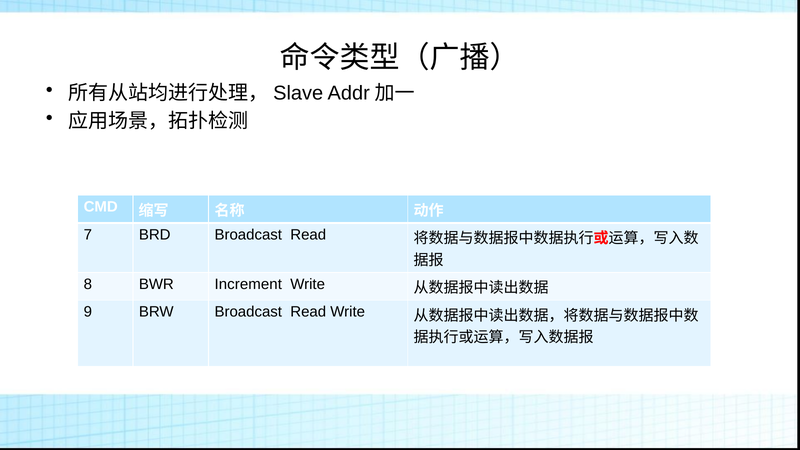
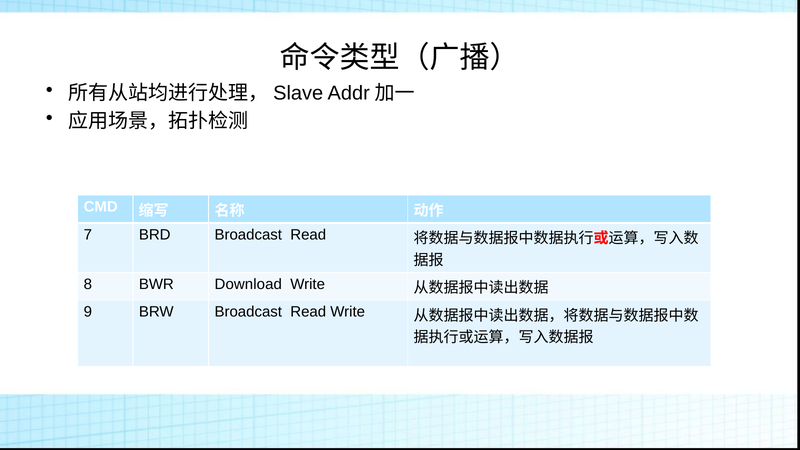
Increment: Increment -> Download
